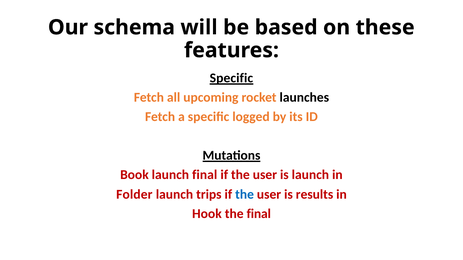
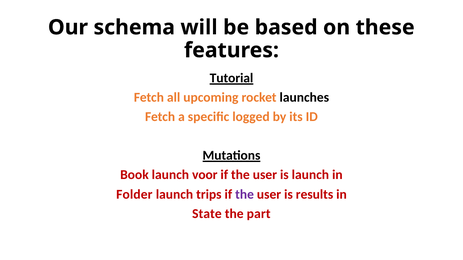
Specific at (231, 78): Specific -> Tutorial
launch final: final -> voor
the at (245, 195) colour: blue -> purple
Hook: Hook -> State
the final: final -> part
